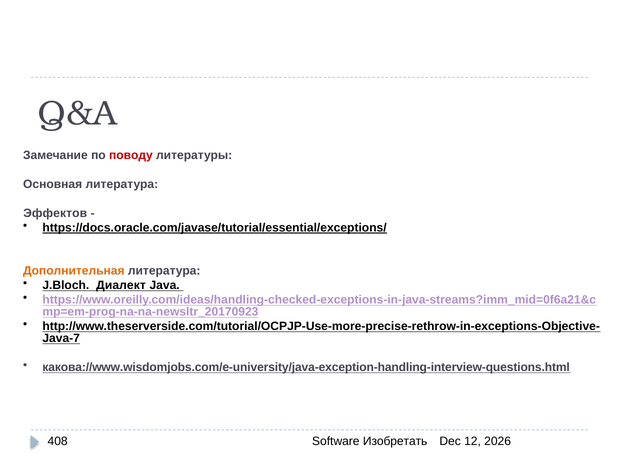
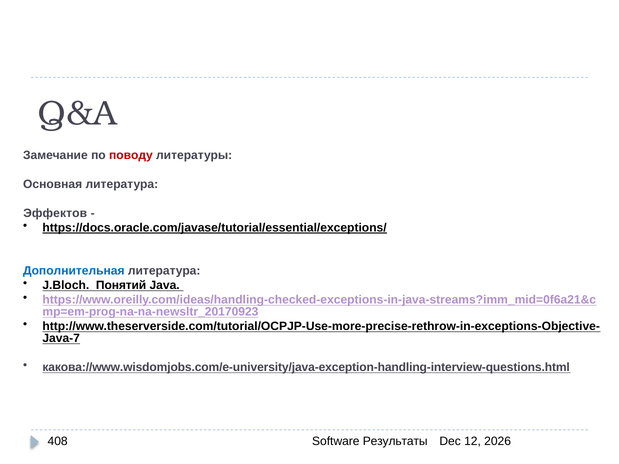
Дополнительная colour: orange -> blue
Диалект: Диалект -> Понятий
Изобретать: Изобретать -> Результаты
